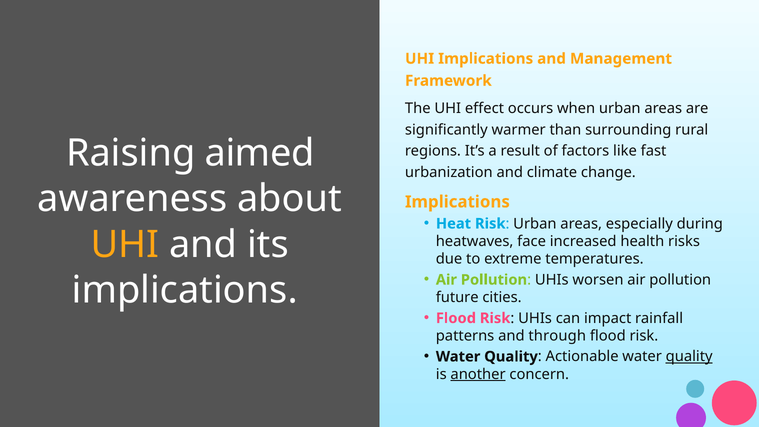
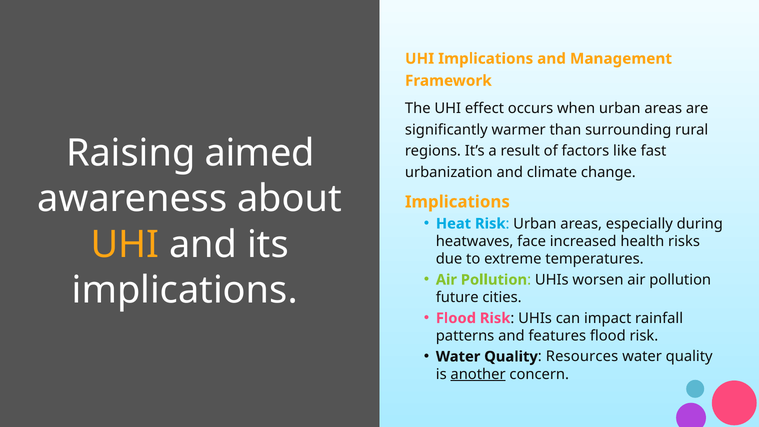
through: through -> features
Actionable: Actionable -> Resources
quality at (689, 357) underline: present -> none
